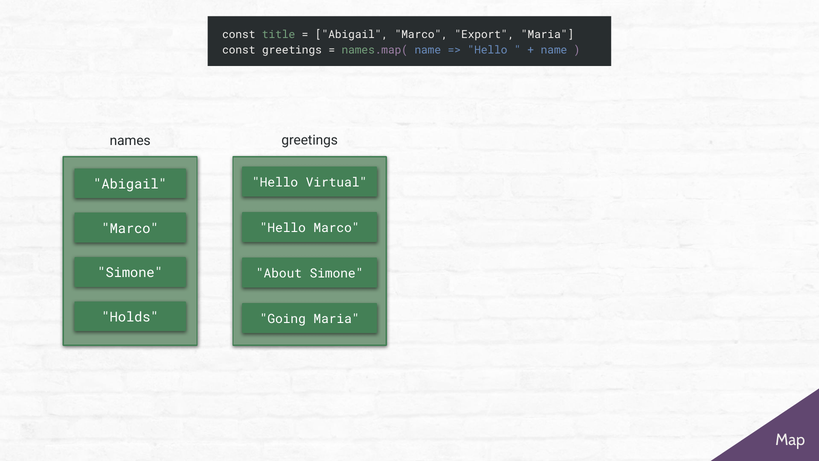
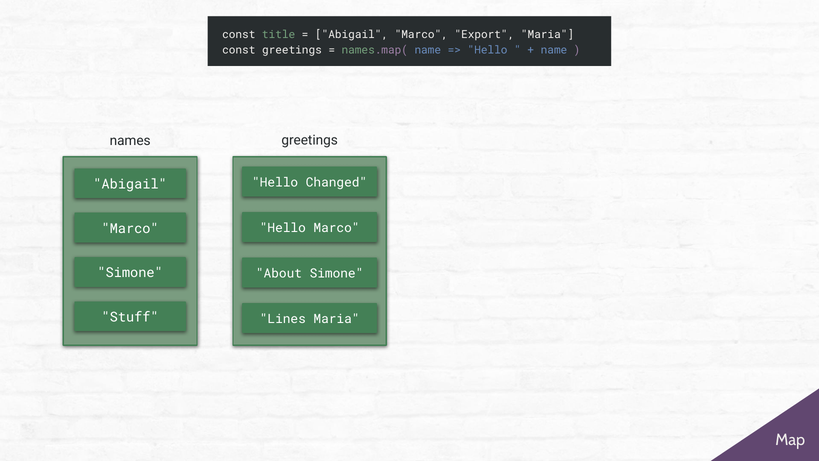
Virtual: Virtual -> Changed
Holds: Holds -> Stuff
Going: Going -> Lines
